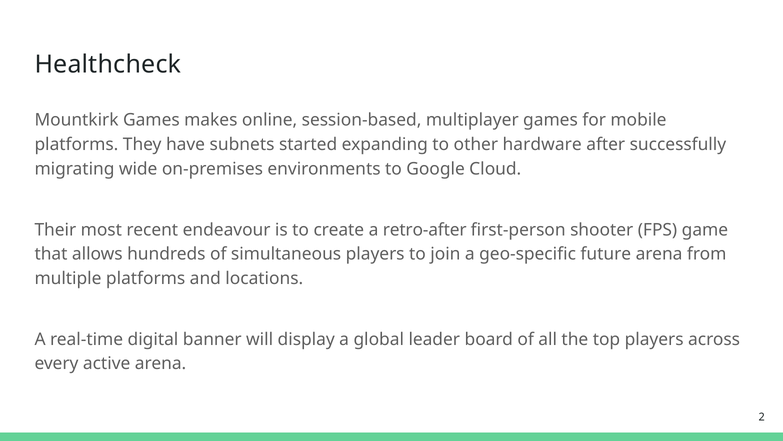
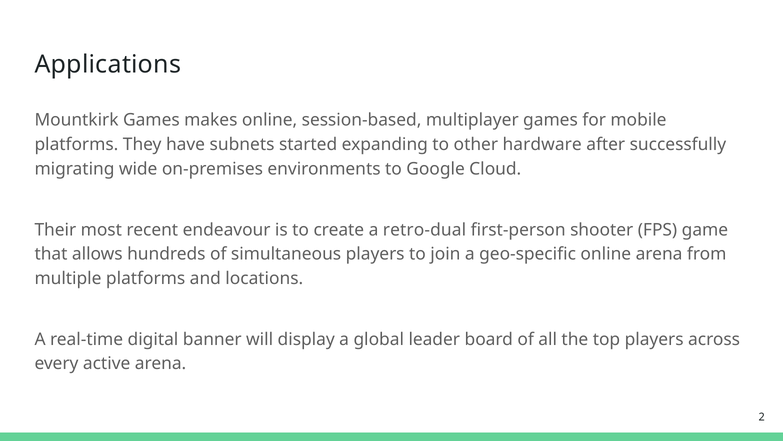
Healthcheck: Healthcheck -> Applications
retro-after: retro-after -> retro-dual
geo-specific future: future -> online
